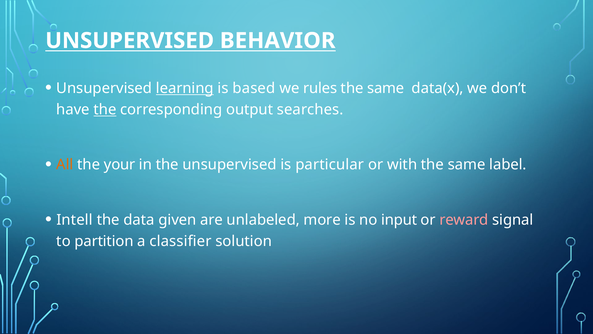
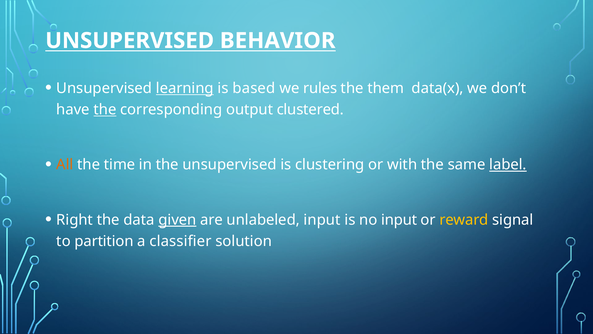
same at (386, 88): same -> them
searches: searches -> clustered
your: your -> time
particular: particular -> clustering
label underline: none -> present
Intell: Intell -> Right
given underline: none -> present
unlabeled more: more -> input
reward colour: pink -> yellow
